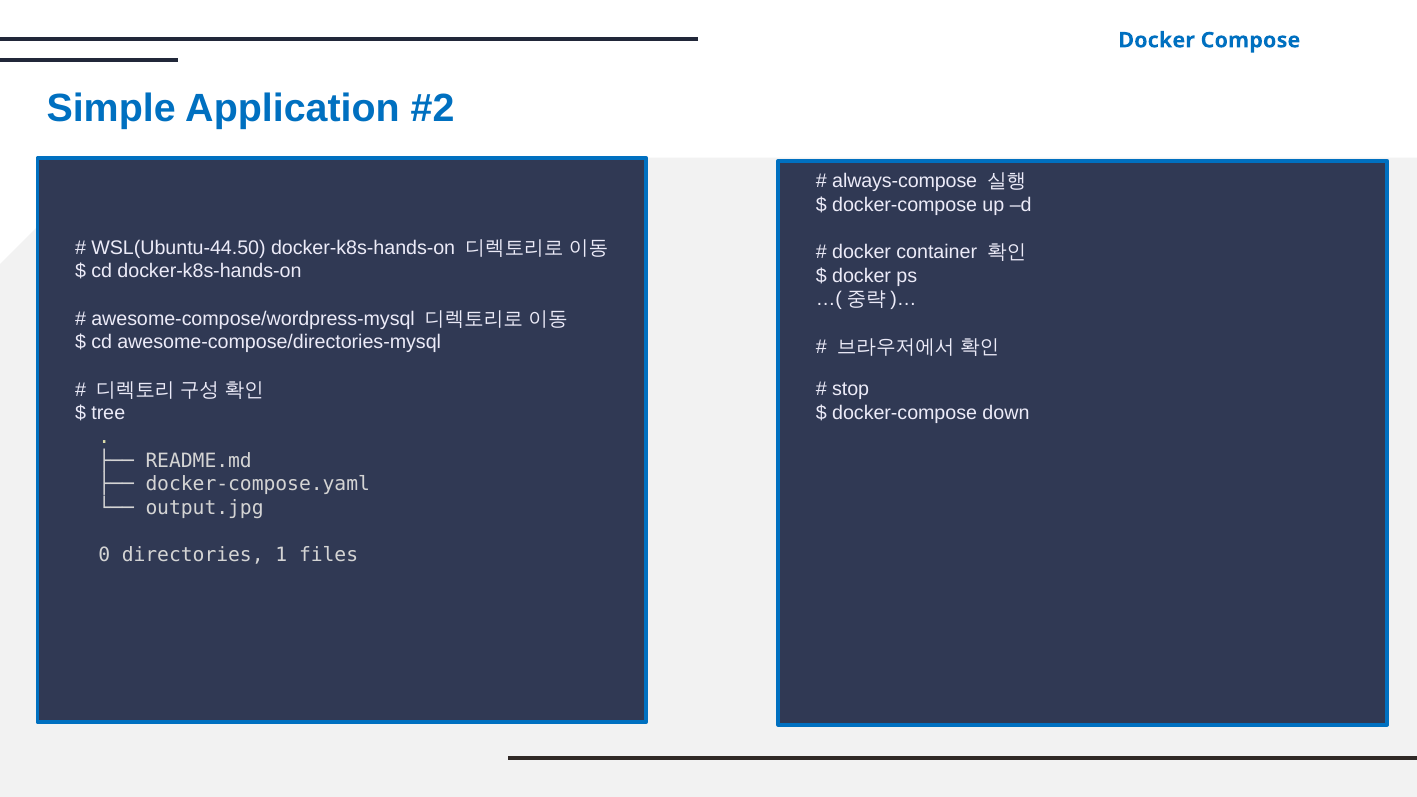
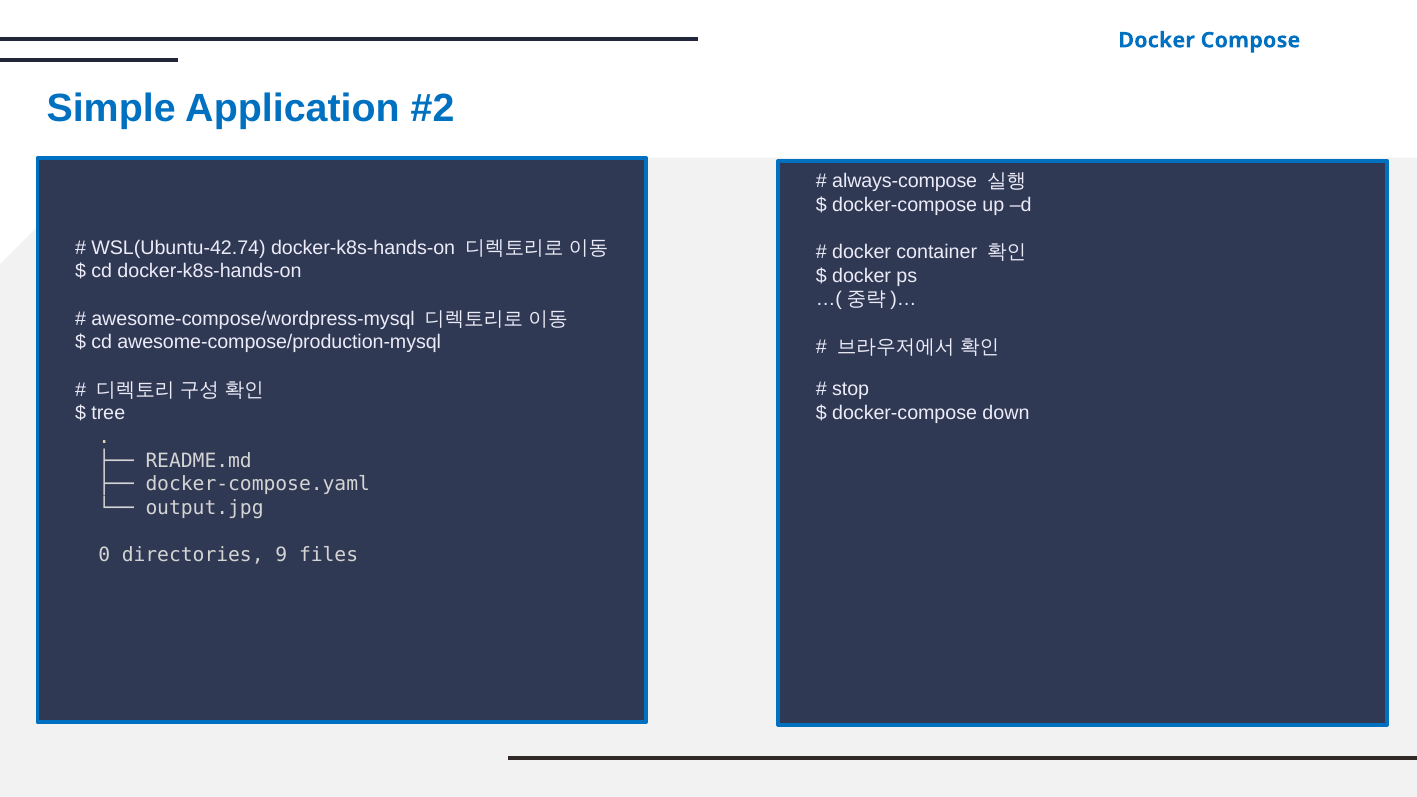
WSL(Ubuntu-44.50: WSL(Ubuntu-44.50 -> WSL(Ubuntu-42.74
awesome-compose/directories-mysql: awesome-compose/directories-mysql -> awesome-compose/production-mysql
1: 1 -> 9
